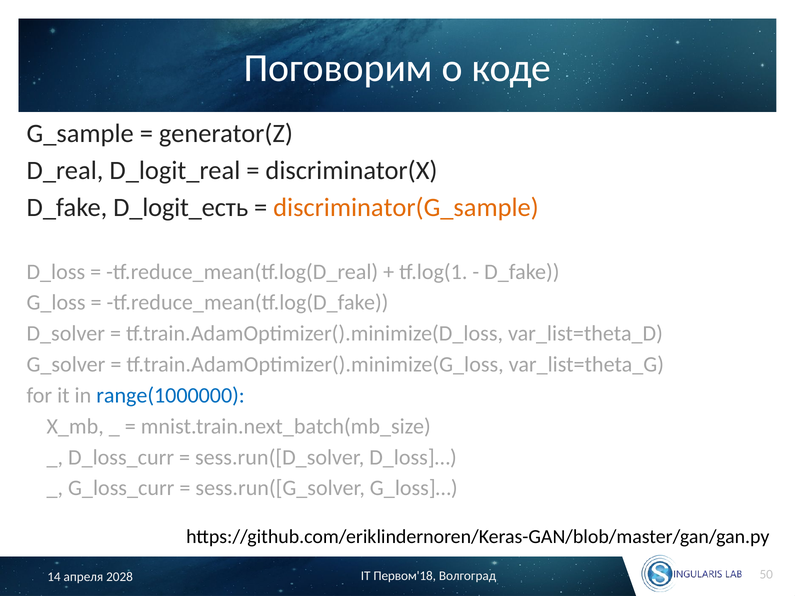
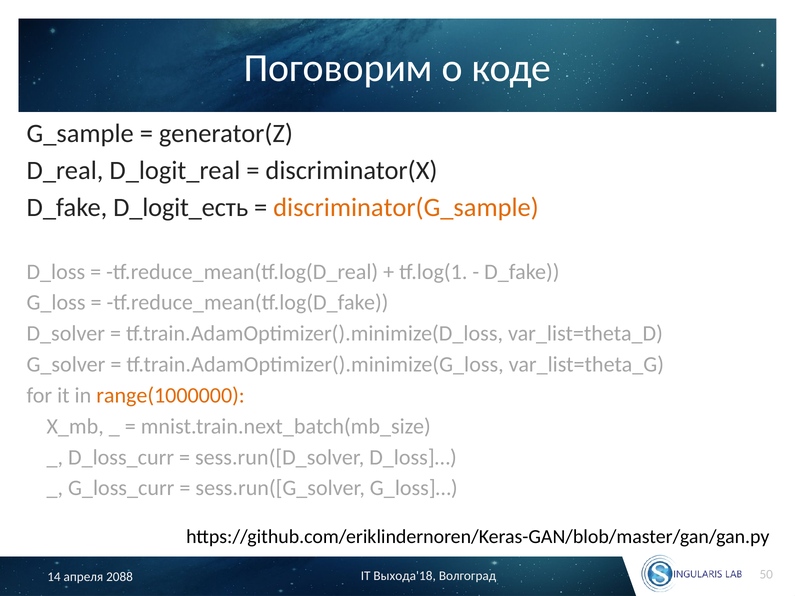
range(1000000 colour: blue -> orange
2028: 2028 -> 2088
Первом'18: Первом'18 -> Выхода'18
